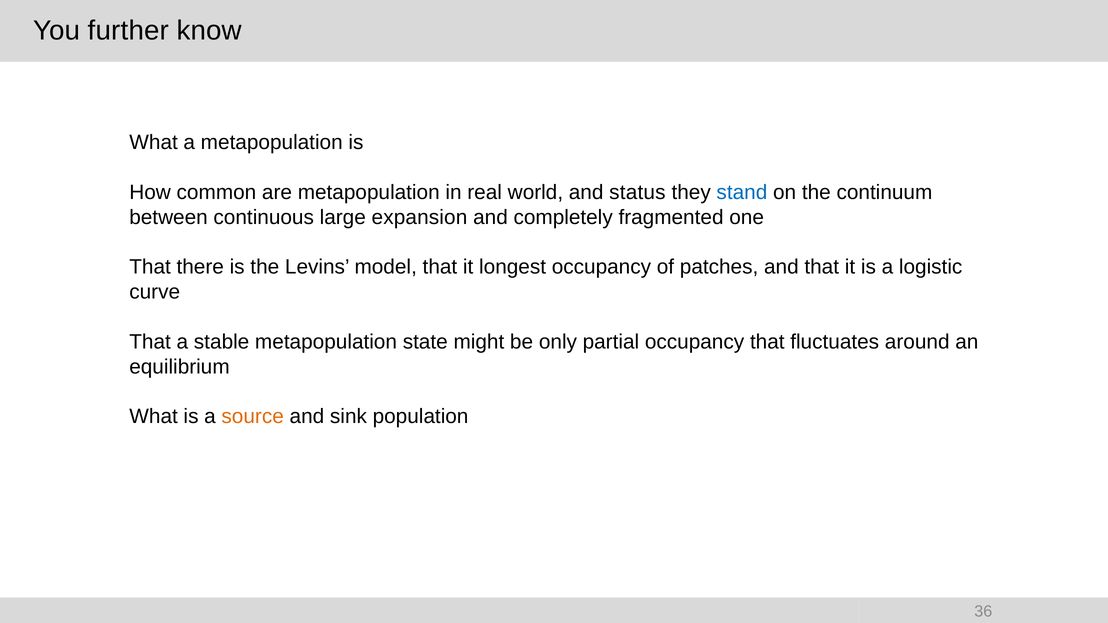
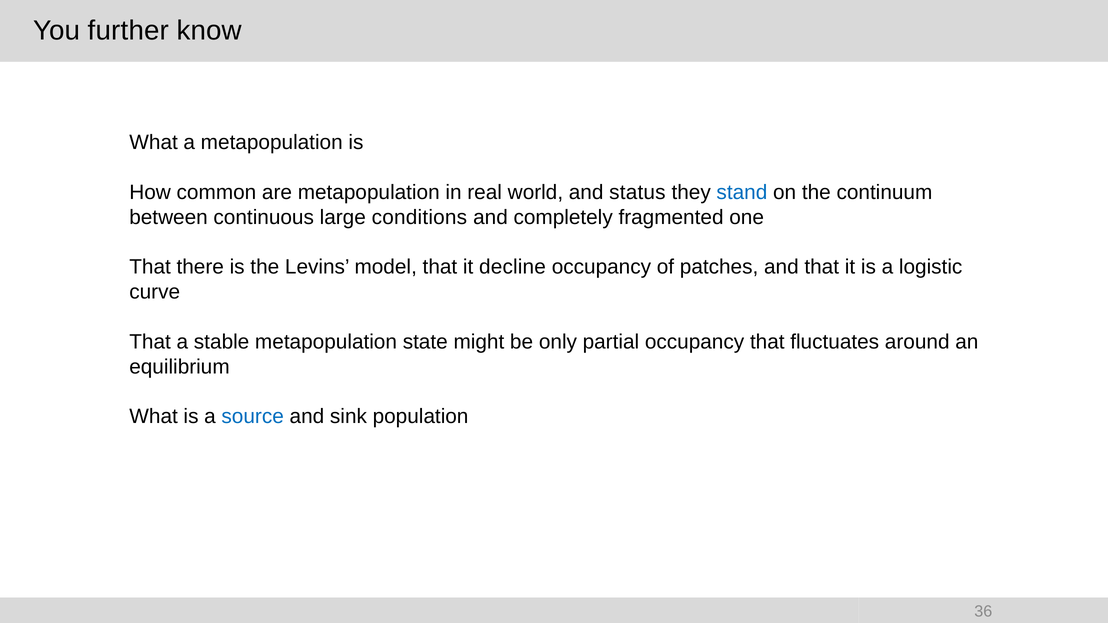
expansion: expansion -> conditions
longest: longest -> decline
source colour: orange -> blue
